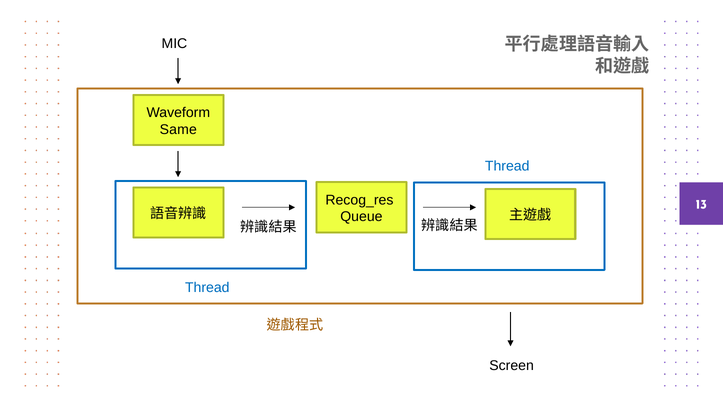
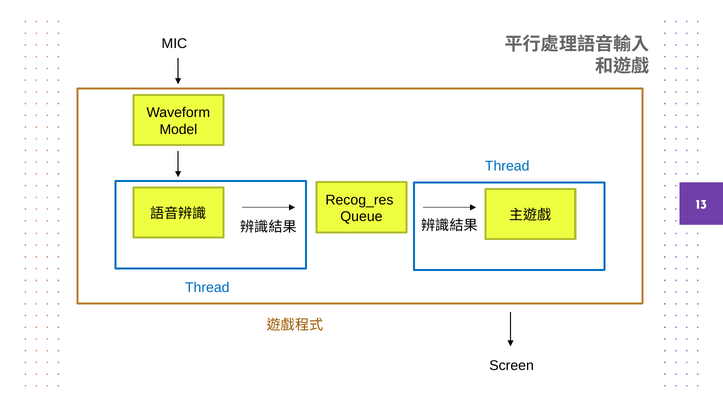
Same: Same -> Model
